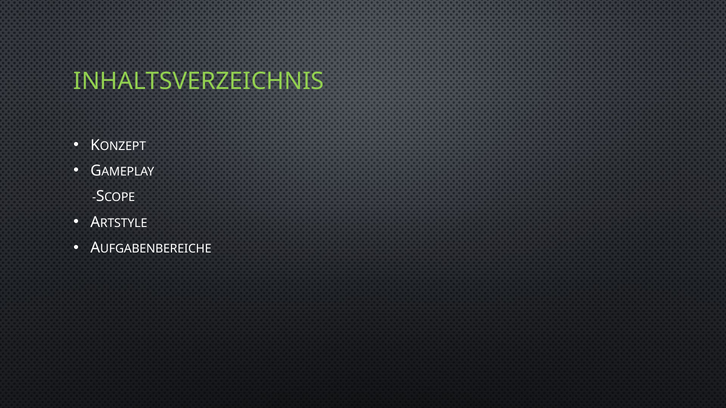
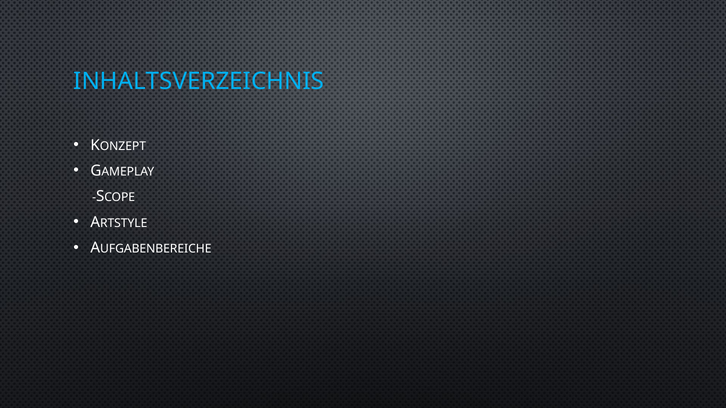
INHALTSVERZEICHNIS colour: light green -> light blue
